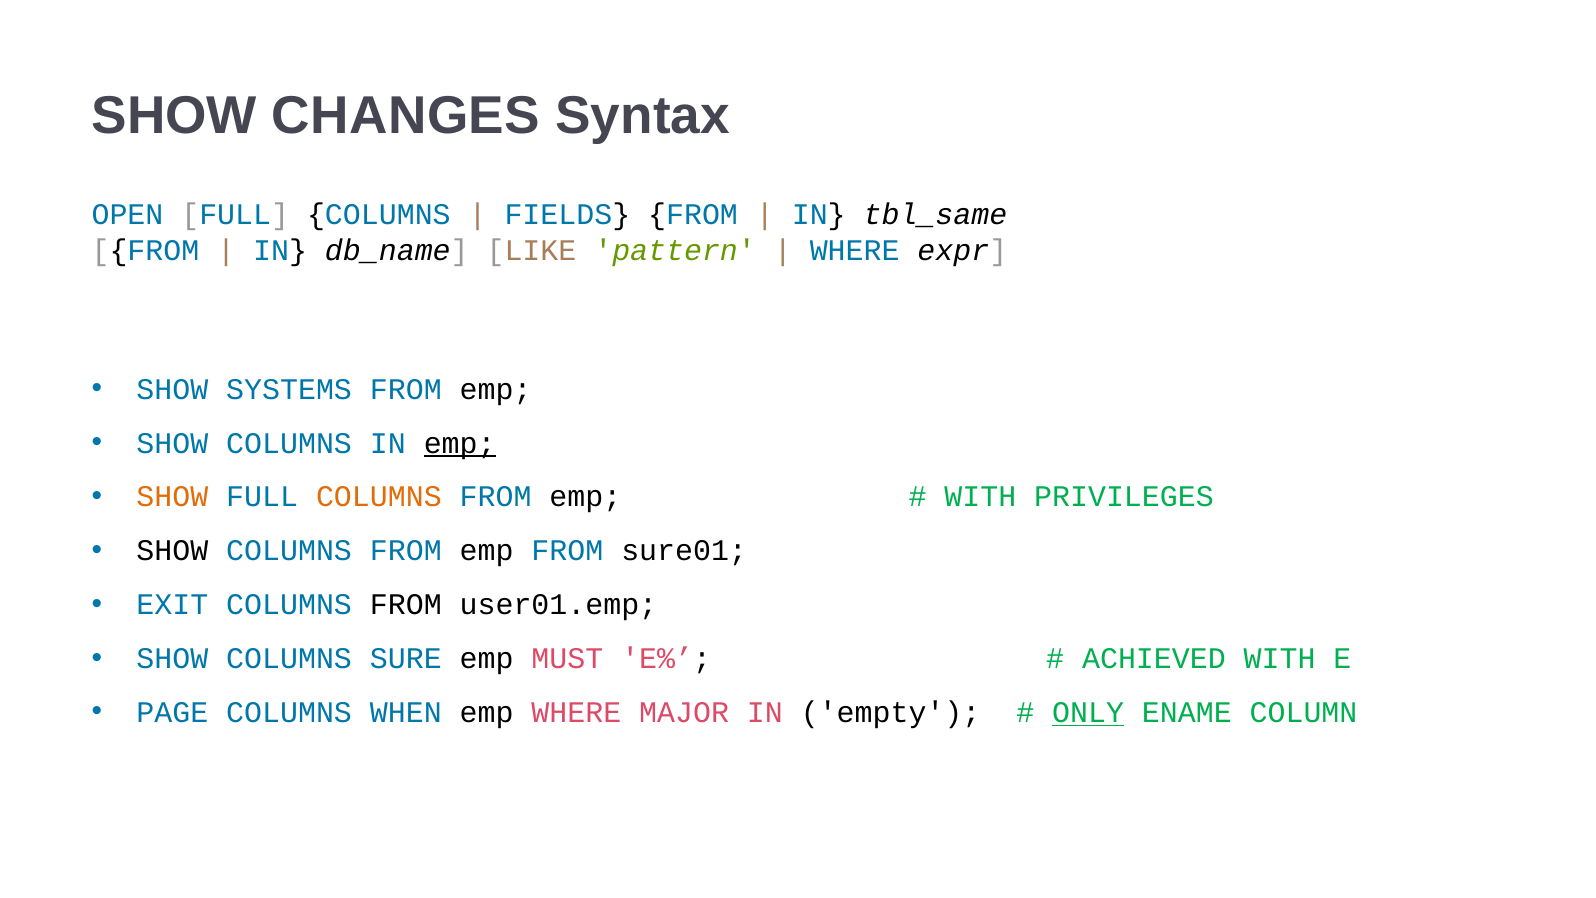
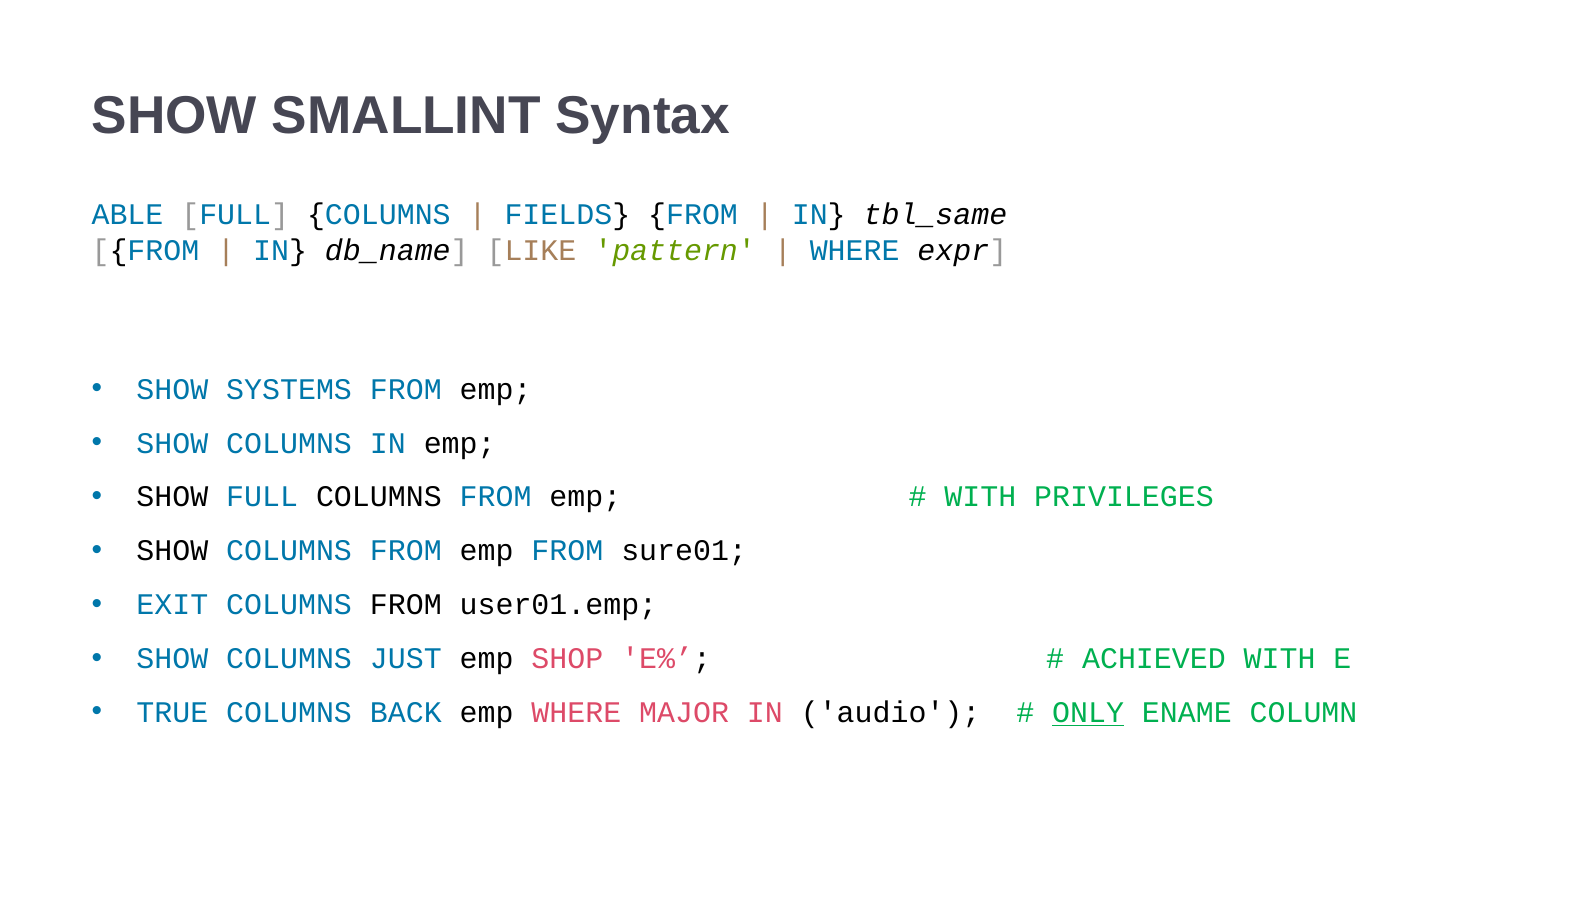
CHANGES: CHANGES -> SMALLINT
OPEN: OPEN -> ABLE
emp at (460, 443) underline: present -> none
SHOW at (172, 497) colour: orange -> black
COLUMNS at (379, 497) colour: orange -> black
SURE: SURE -> JUST
MUST: MUST -> SHOP
PAGE: PAGE -> TRUE
WHEN: WHEN -> BACK
empty: empty -> audio
